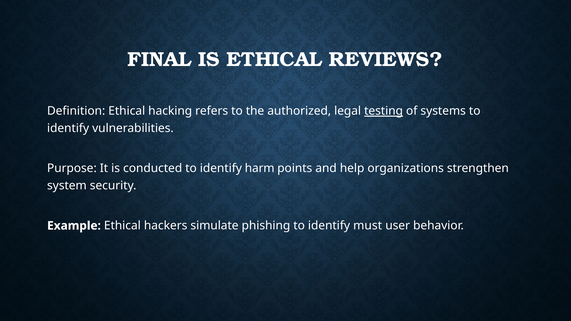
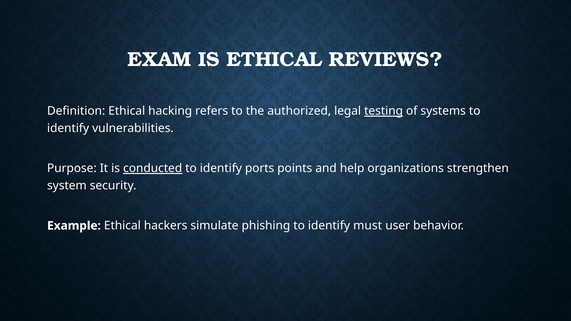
FINAL: FINAL -> EXAM
conducted underline: none -> present
harm: harm -> ports
